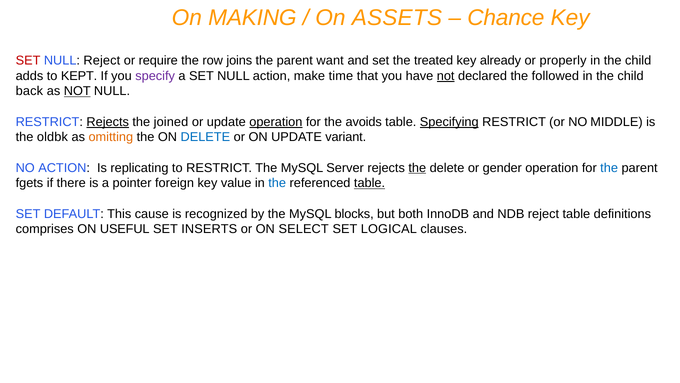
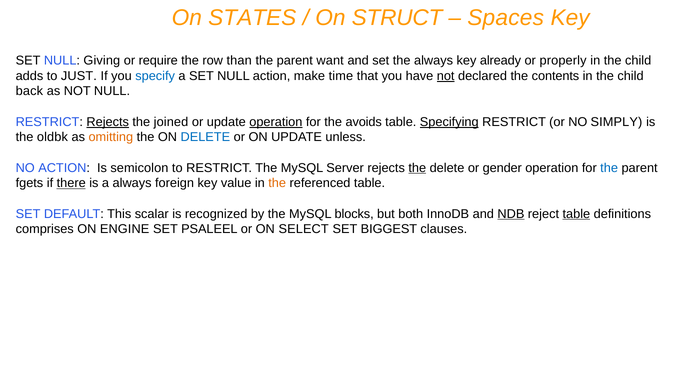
MAKING: MAKING -> STATES
ASSETS: ASSETS -> STRUCT
Chance: Chance -> Spaces
SET at (28, 61) colour: red -> black
NULL Reject: Reject -> Giving
joins: joins -> than
the treated: treated -> always
KEPT: KEPT -> JUST
specify colour: purple -> blue
followed: followed -> contents
NOT at (77, 91) underline: present -> none
MIDDLE: MIDDLE -> SIMPLY
variant: variant -> unless
replicating: replicating -> semicolon
there underline: none -> present
a pointer: pointer -> always
the at (277, 183) colour: blue -> orange
table at (370, 183) underline: present -> none
cause: cause -> scalar
NDB underline: none -> present
table at (576, 214) underline: none -> present
USEFUL: USEFUL -> ENGINE
INSERTS: INSERTS -> PSALEEL
LOGICAL: LOGICAL -> BIGGEST
